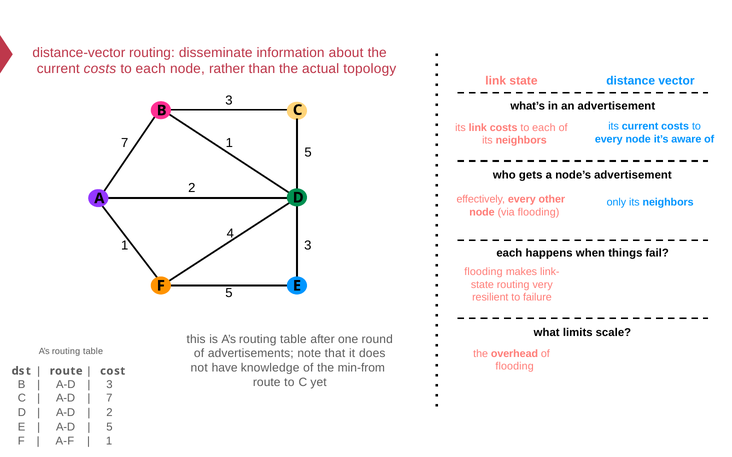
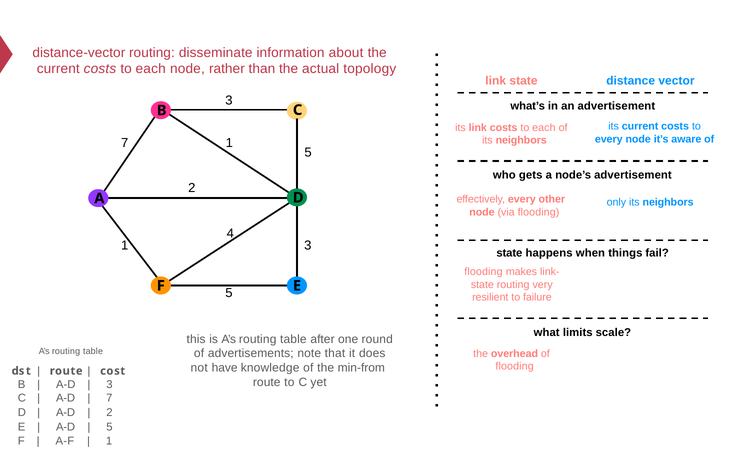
each at (509, 253): each -> state
